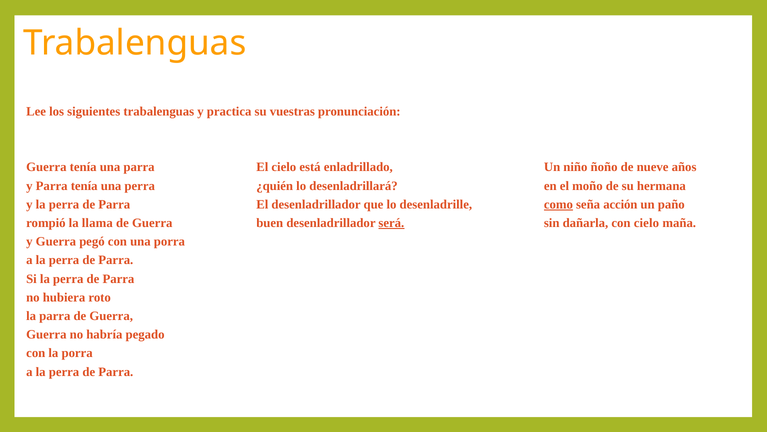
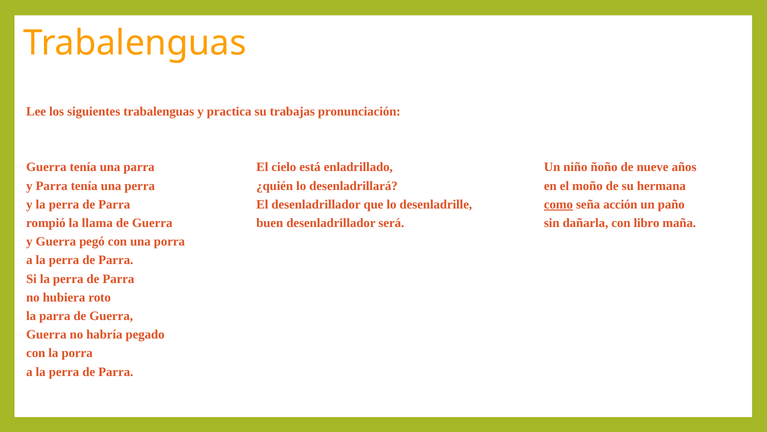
vuestras: vuestras -> trabajas
será underline: present -> none
con cielo: cielo -> libro
